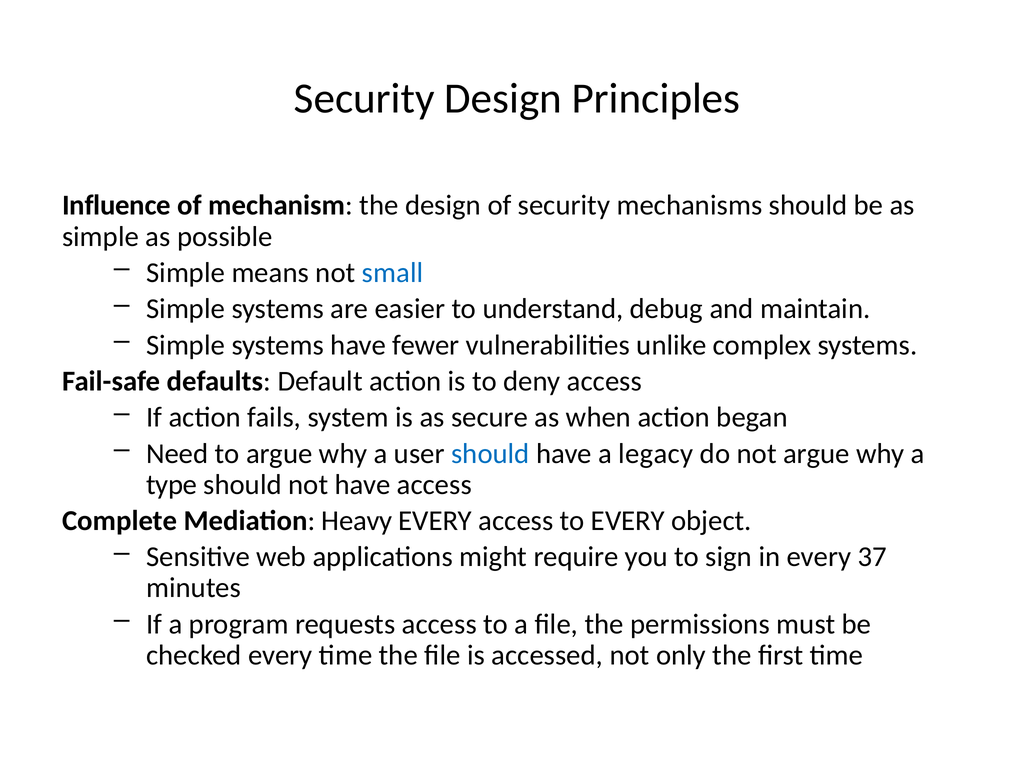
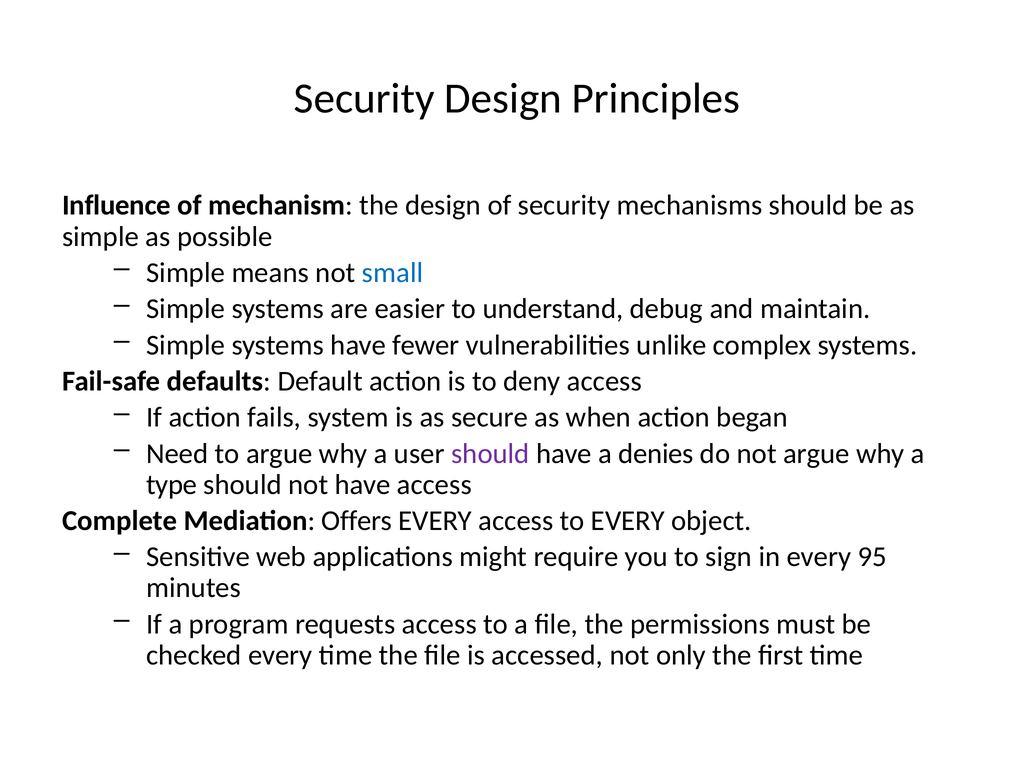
should at (490, 454) colour: blue -> purple
legacy: legacy -> denies
Heavy: Heavy -> Offers
37: 37 -> 95
